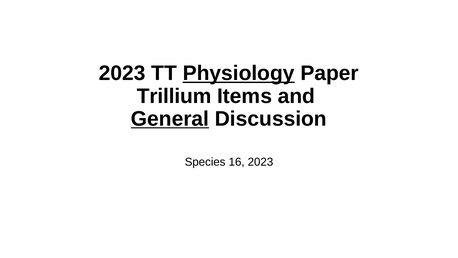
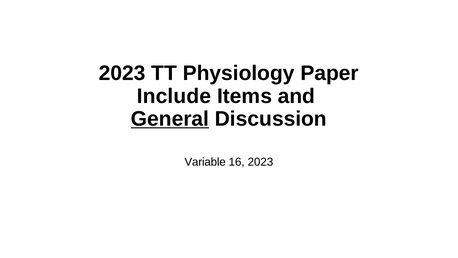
Physiology underline: present -> none
Trillium: Trillium -> Include
Species: Species -> Variable
